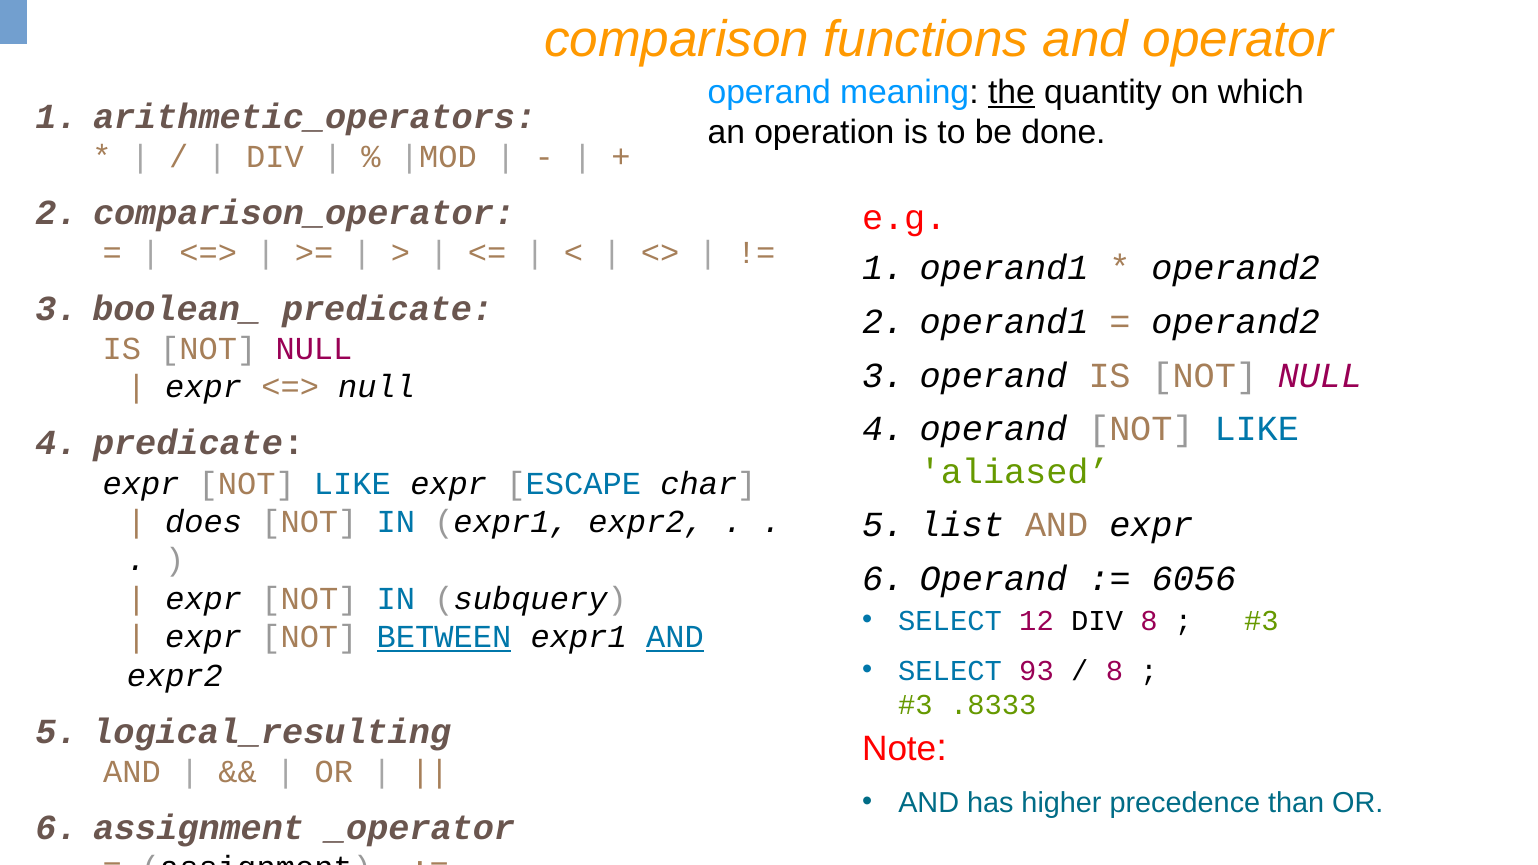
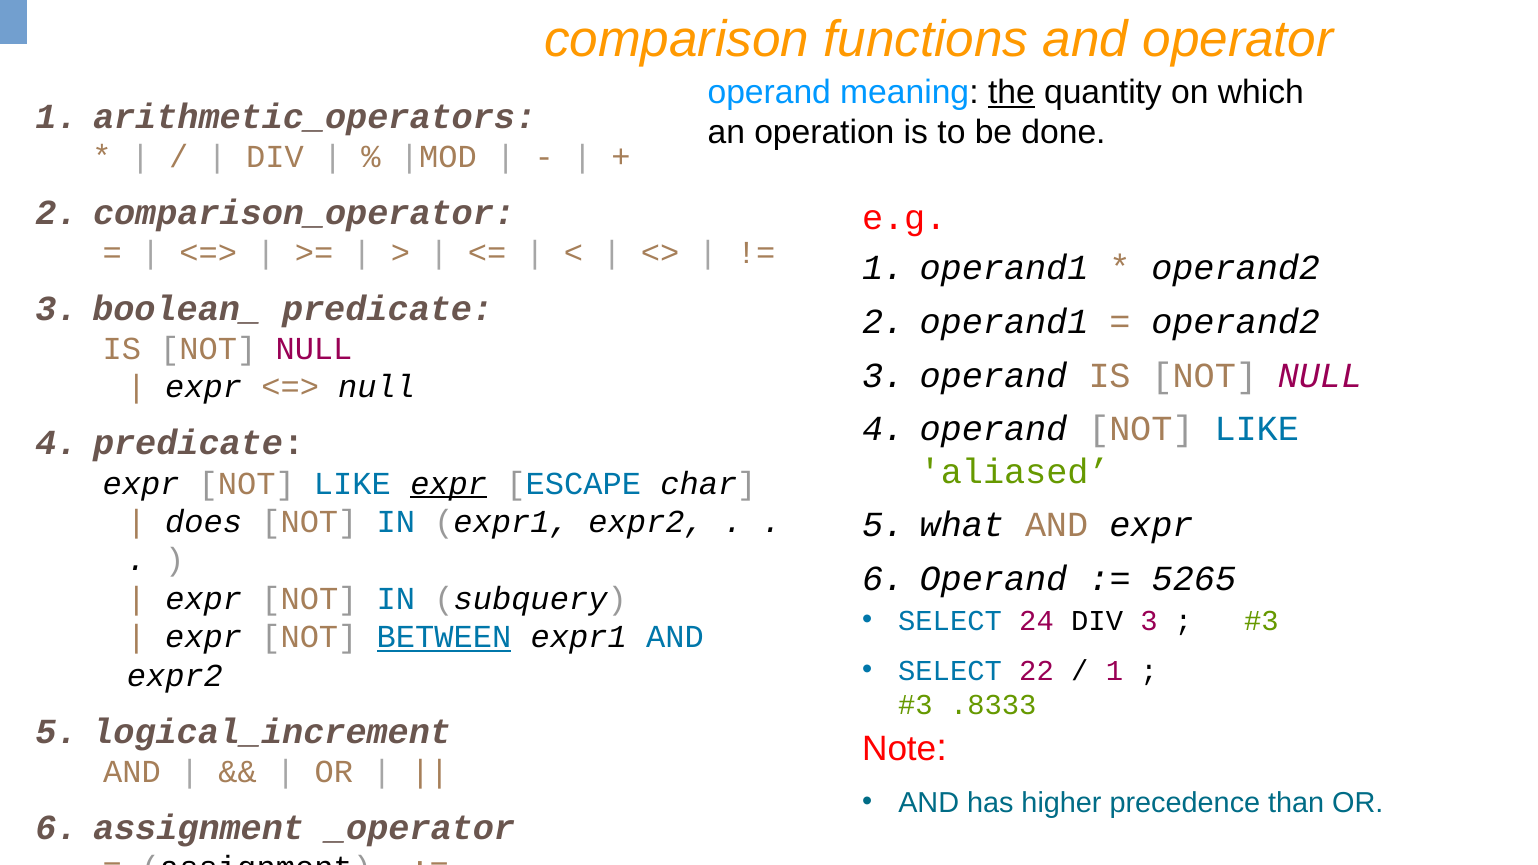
expr at (449, 484) underline: none -> present
list: list -> what
6056: 6056 -> 5265
12: 12 -> 24
DIV 8: 8 -> 3
AND at (675, 637) underline: present -> none
93: 93 -> 22
8 at (1114, 671): 8 -> 1
logical_resulting: logical_resulting -> logical_increment
